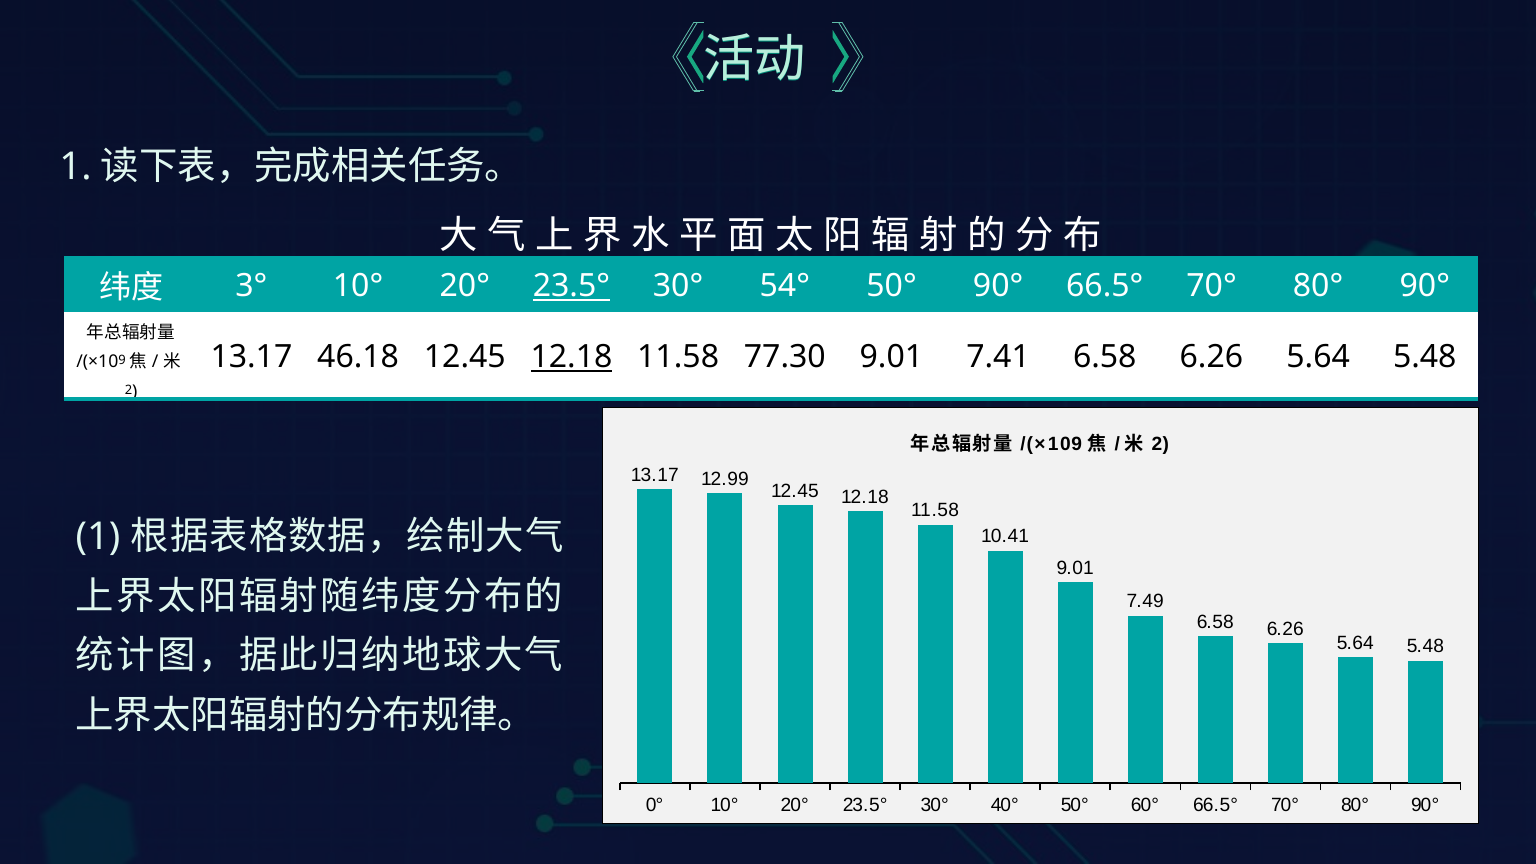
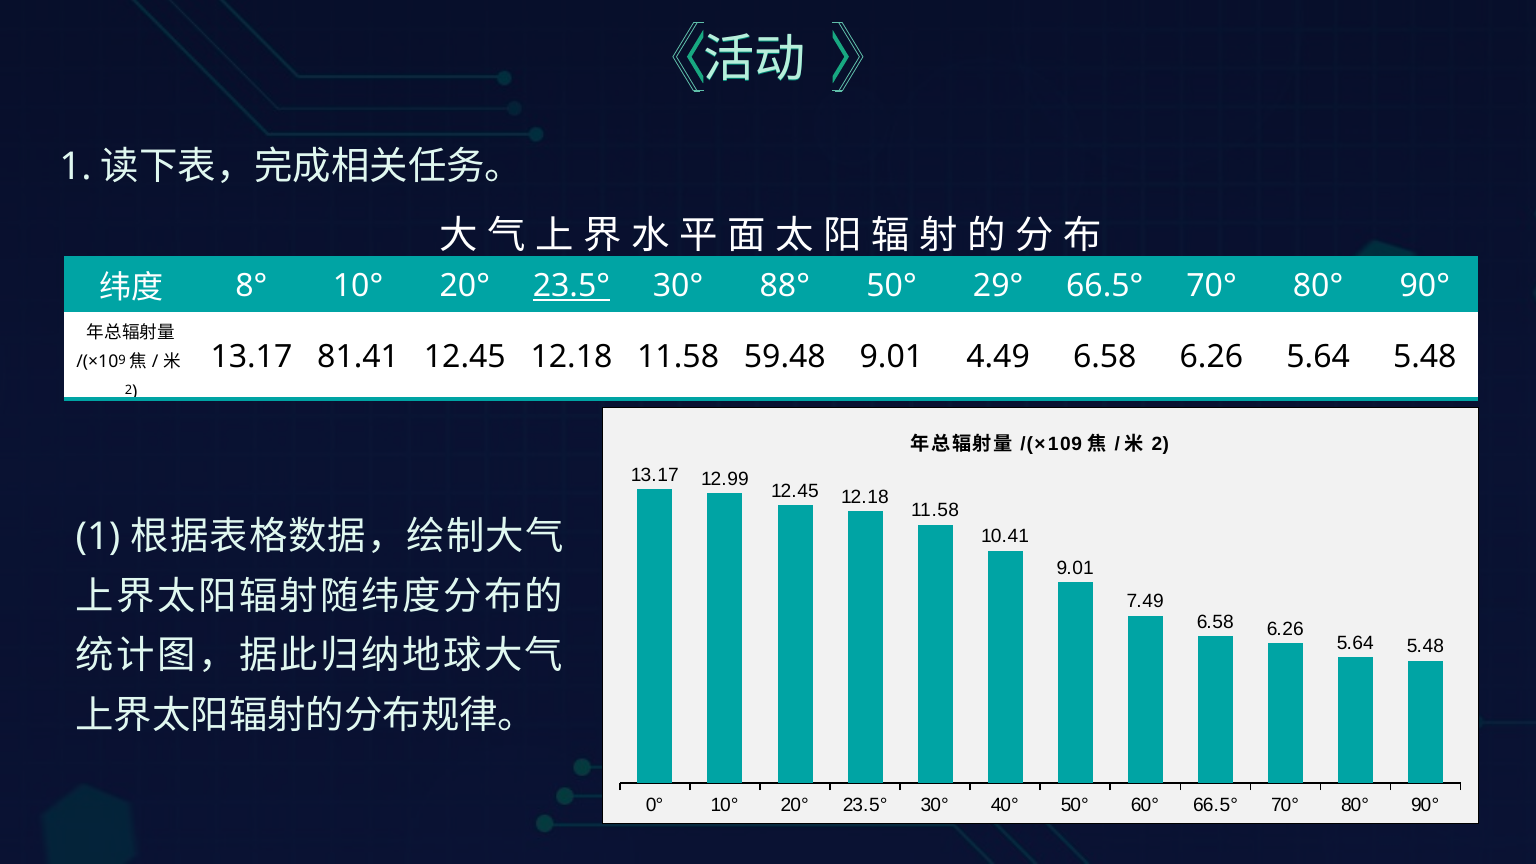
3°: 3° -> 8°
54°: 54° -> 88°
50° 90°: 90° -> 29°
46.18: 46.18 -> 81.41
12.18 at (571, 357) underline: present -> none
77.30: 77.30 -> 59.48
7.41: 7.41 -> 4.49
